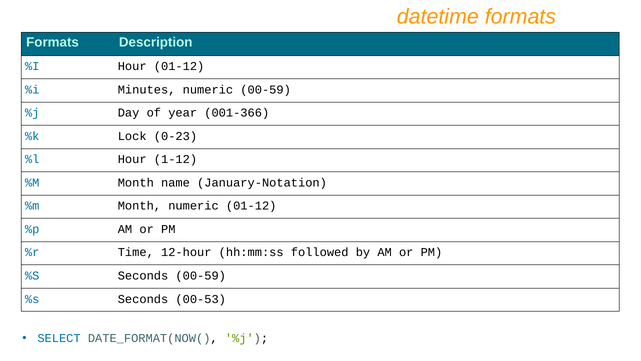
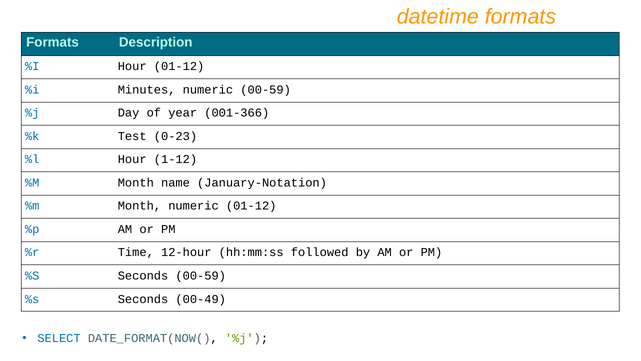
Lock: Lock -> Test
00-53: 00-53 -> 00-49
